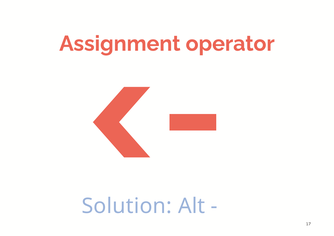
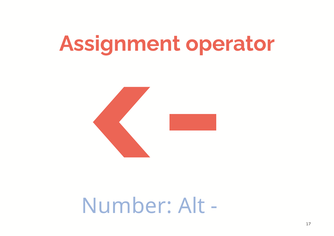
Solution: Solution -> Number
